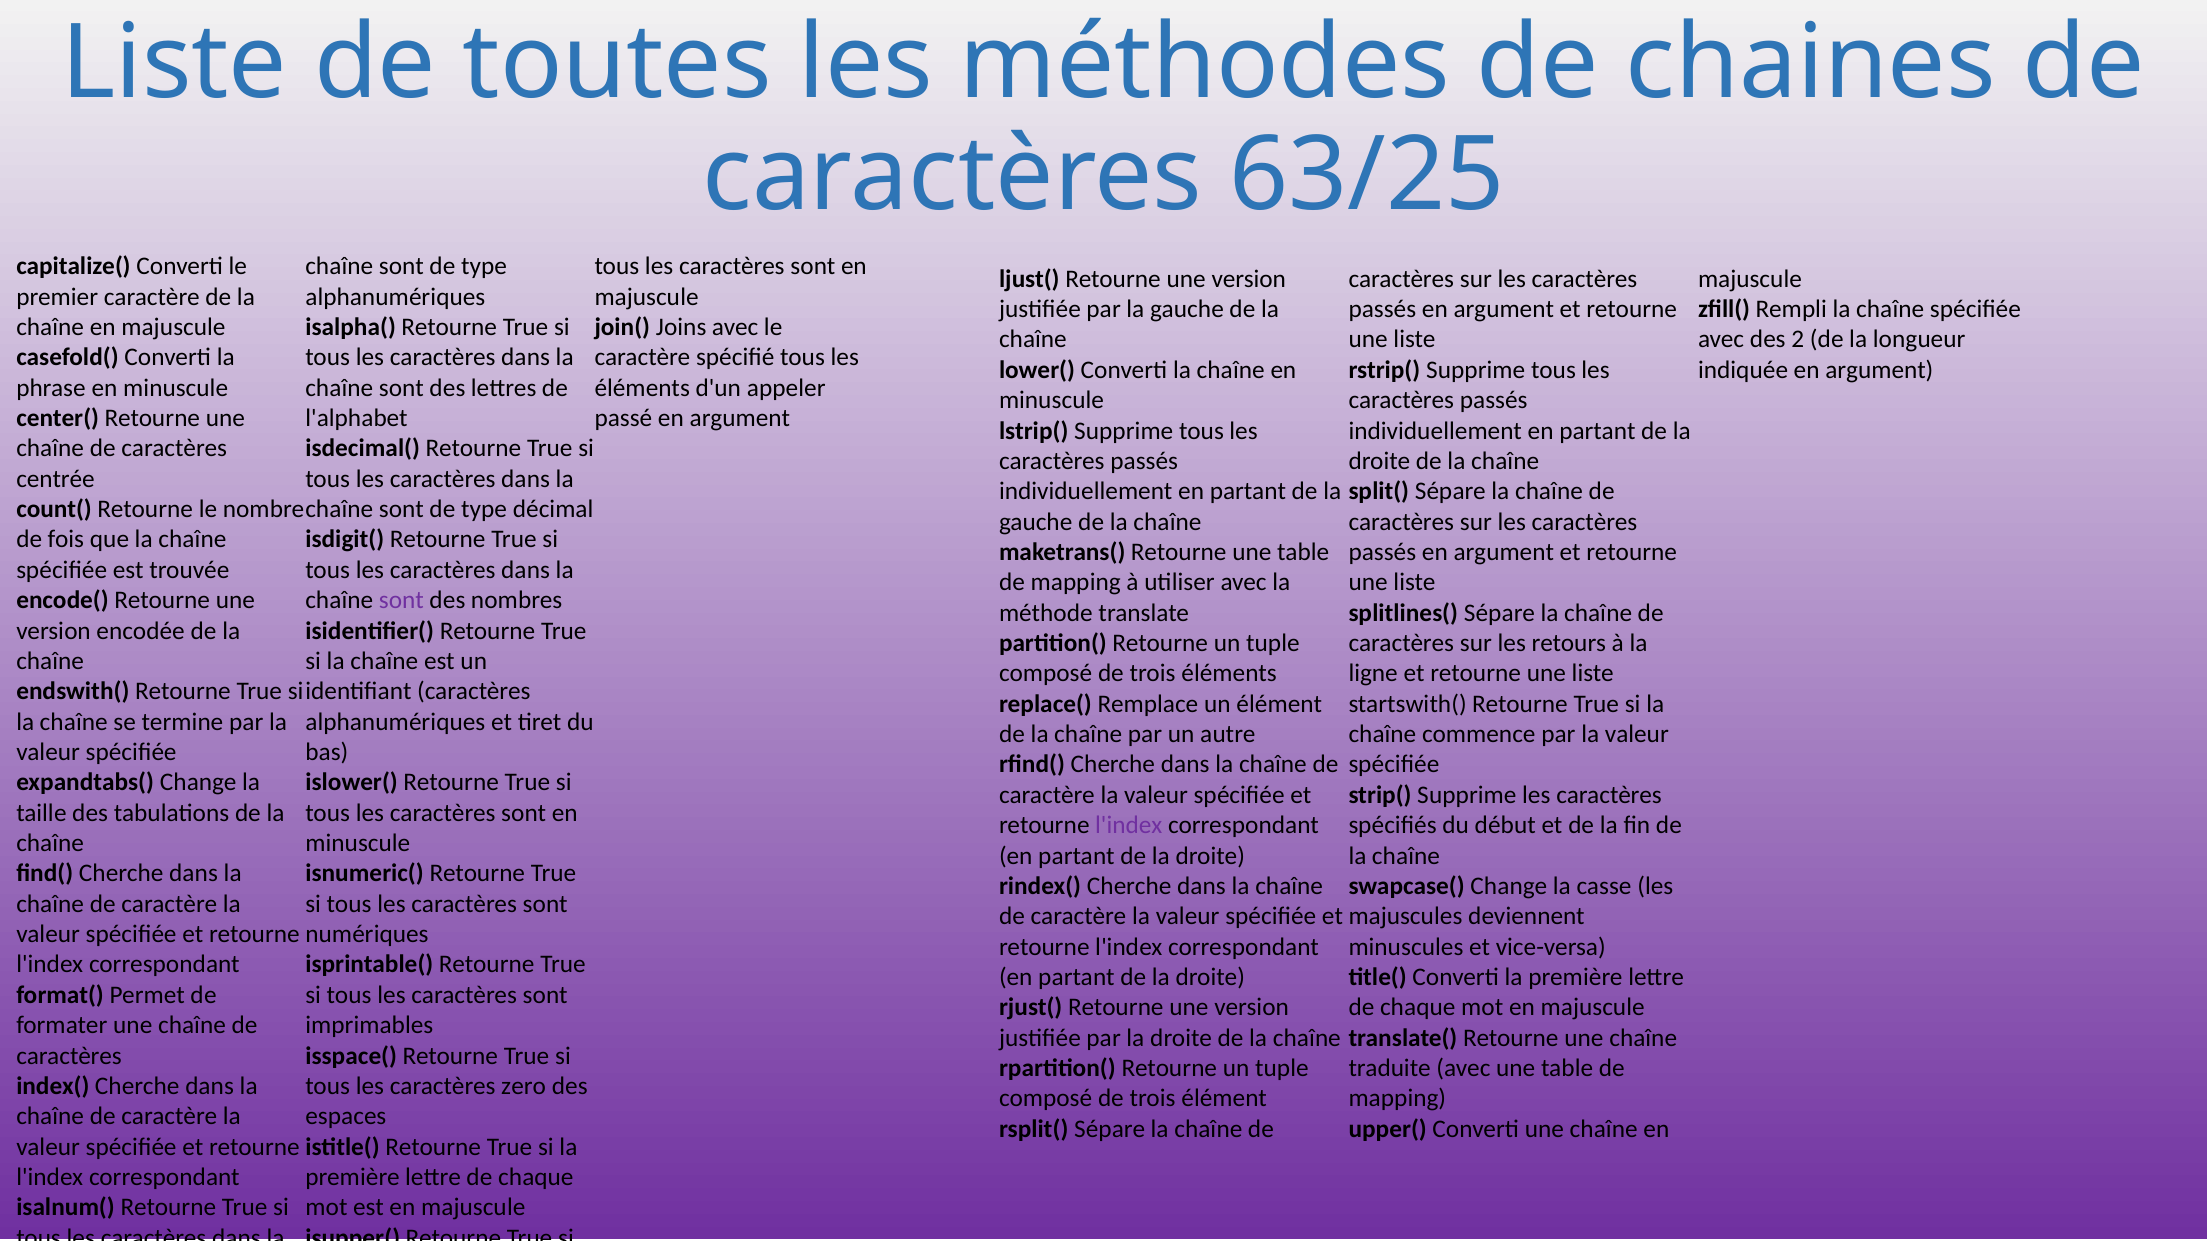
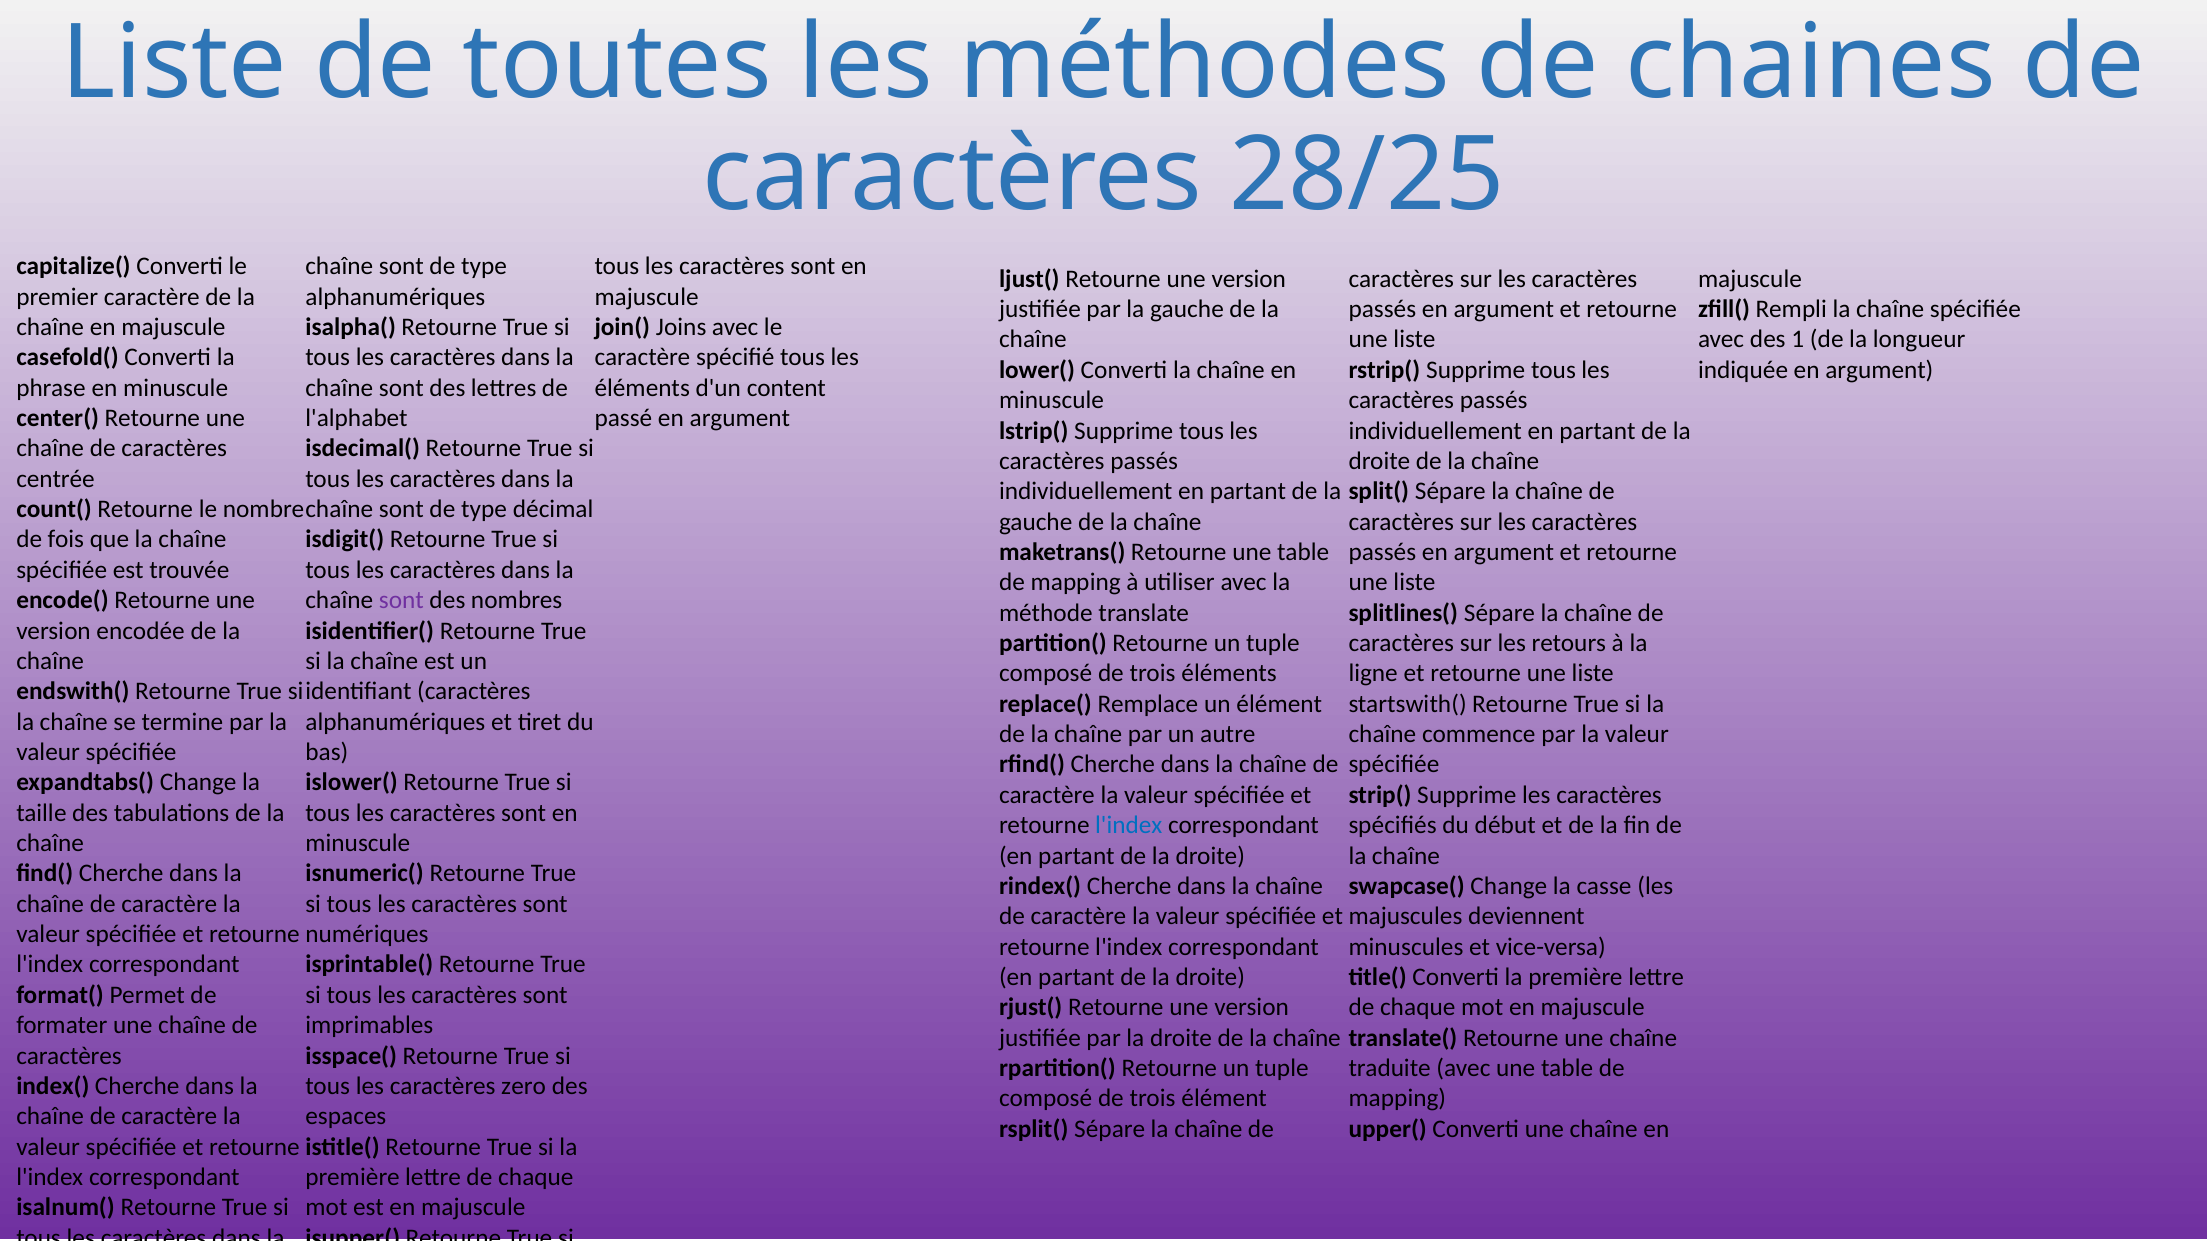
63/25: 63/25 -> 28/25
2: 2 -> 1
appeler: appeler -> content
l'index at (1129, 826) colour: purple -> blue
